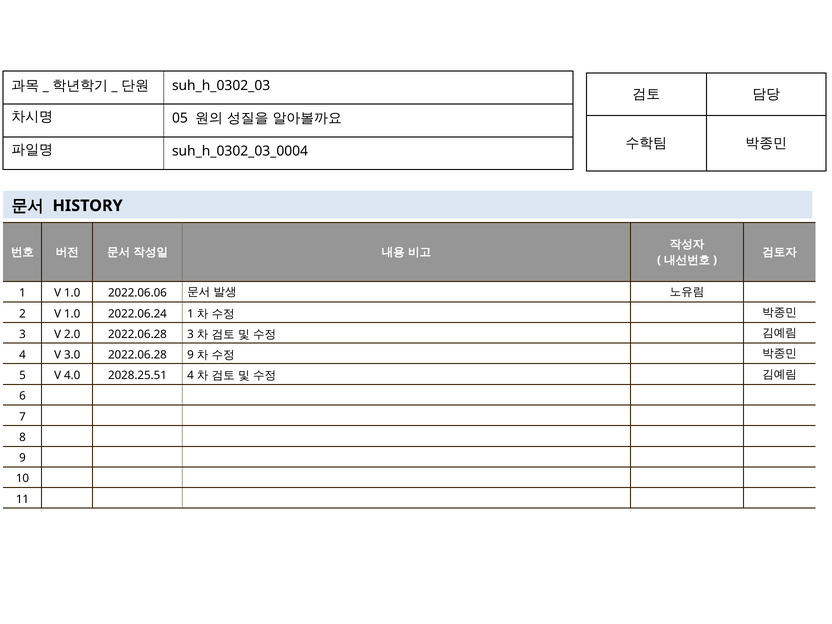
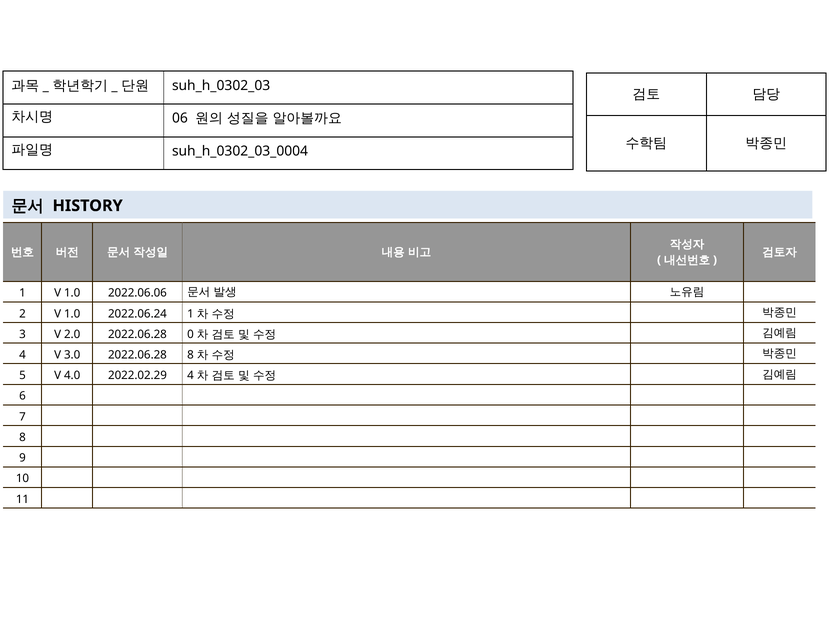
05: 05 -> 06
2022.06.28 3: 3 -> 0
2022.06.28 9: 9 -> 8
2028.25.51: 2028.25.51 -> 2022.02.29
